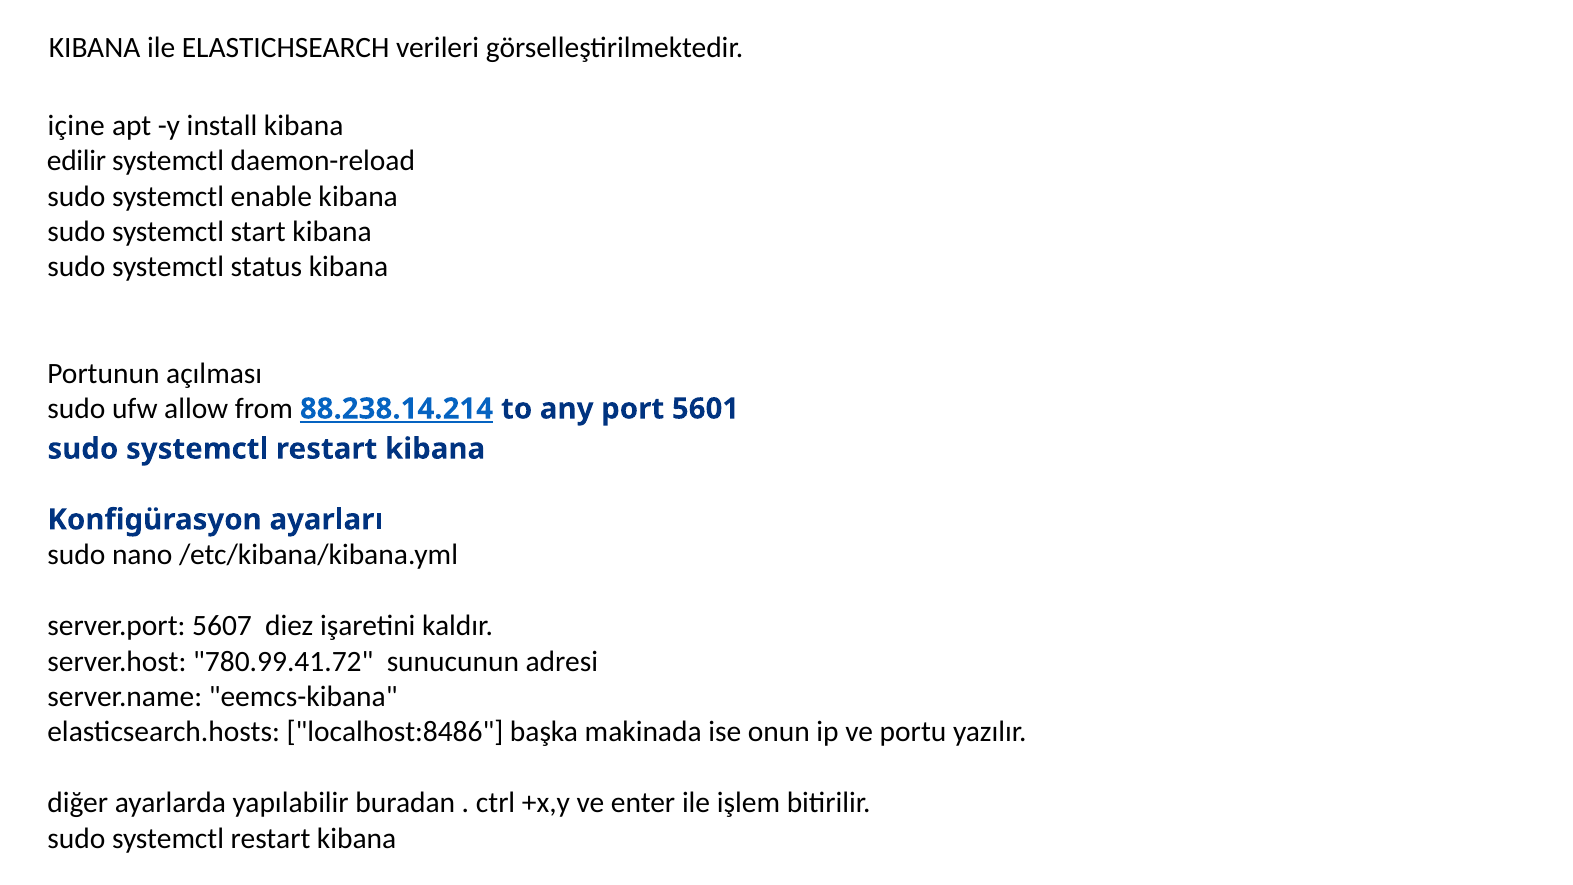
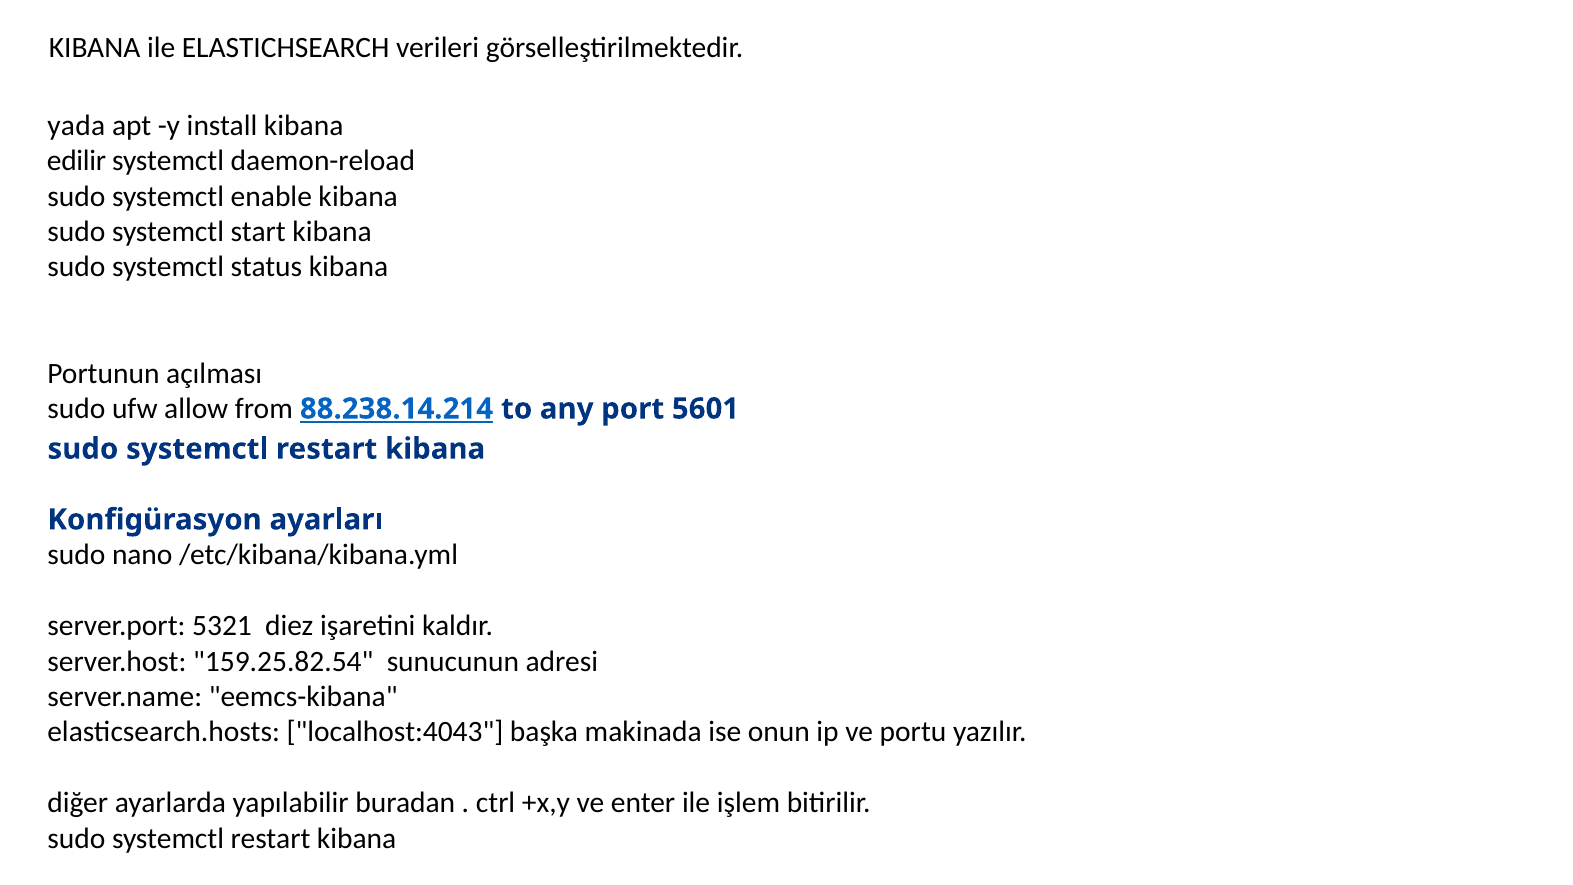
içine: içine -> yada
5607: 5607 -> 5321
780.99.41.72: 780.99.41.72 -> 159.25.82.54
localhost:8486: localhost:8486 -> localhost:4043
